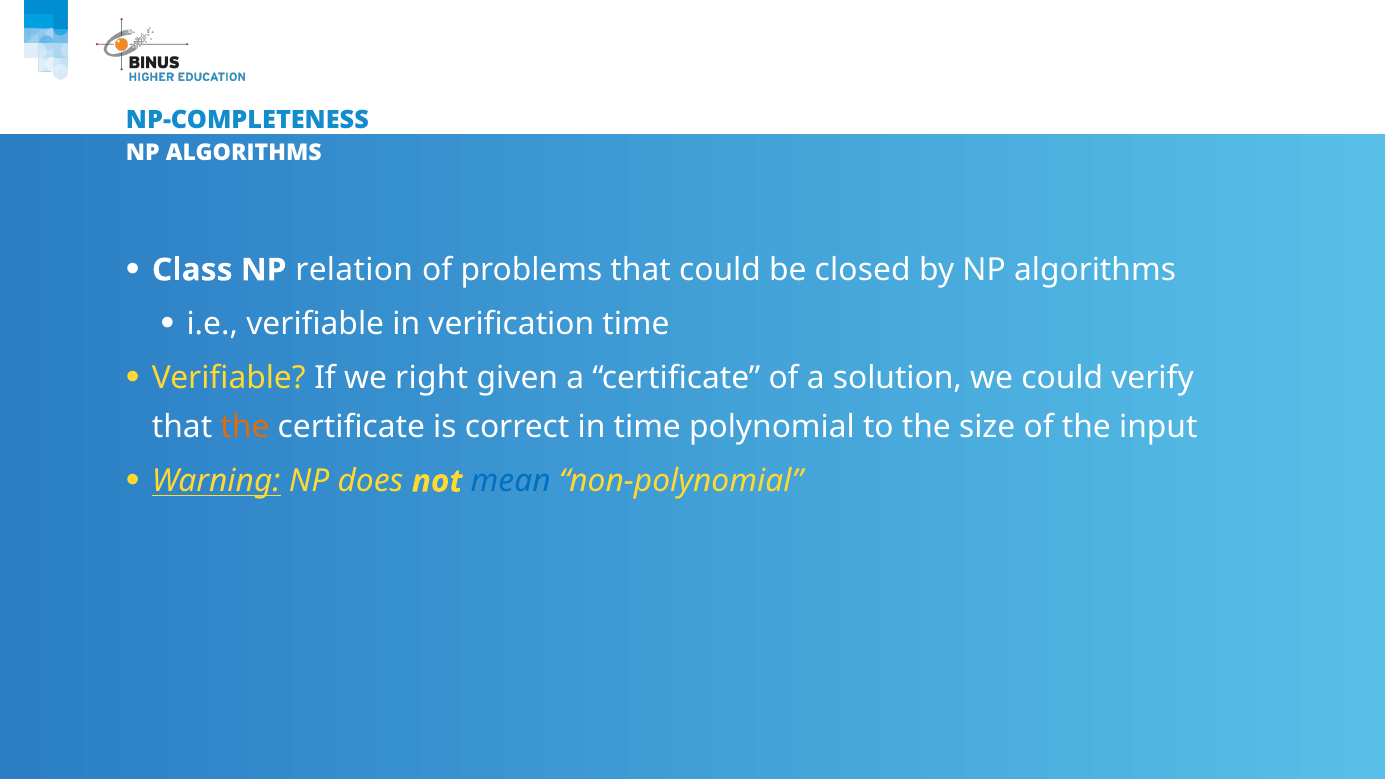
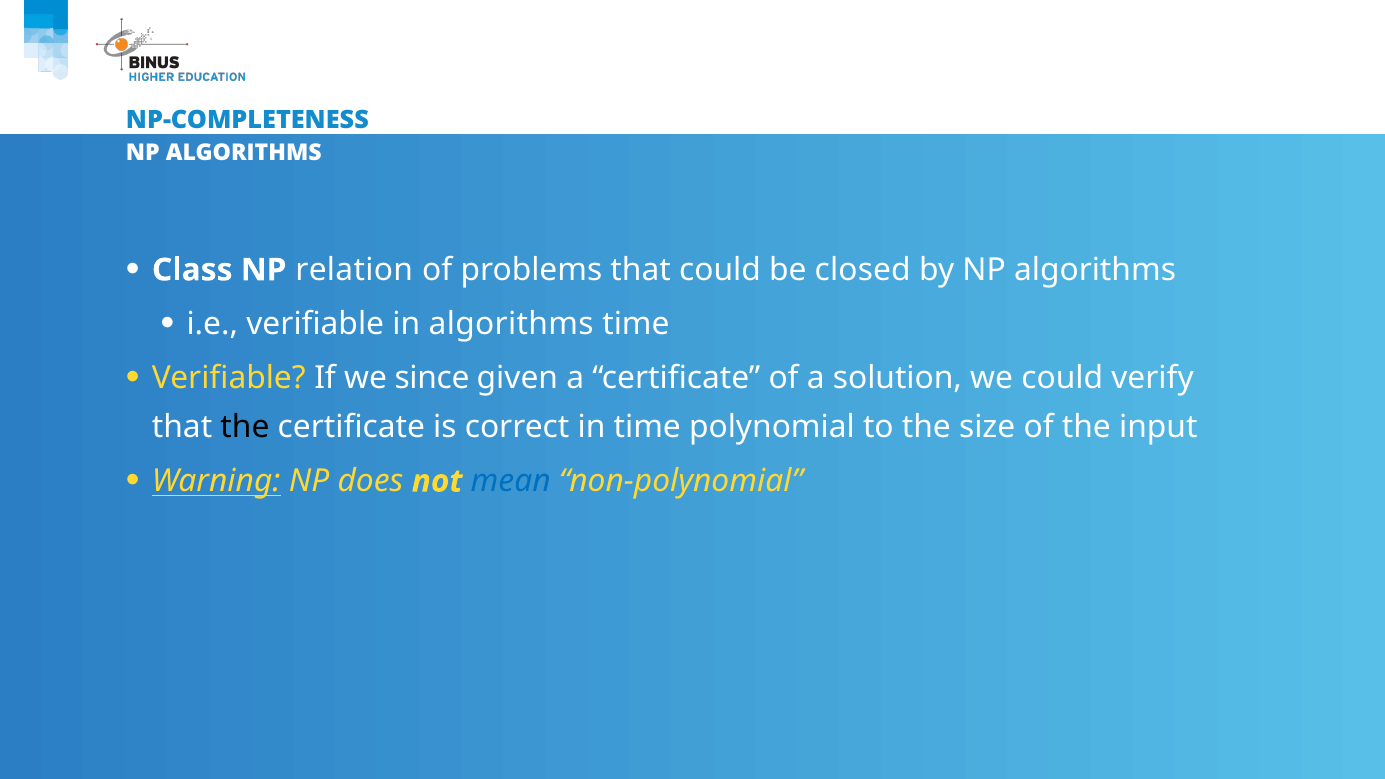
in verification: verification -> algorithms
right: right -> since
the at (245, 427) colour: orange -> black
